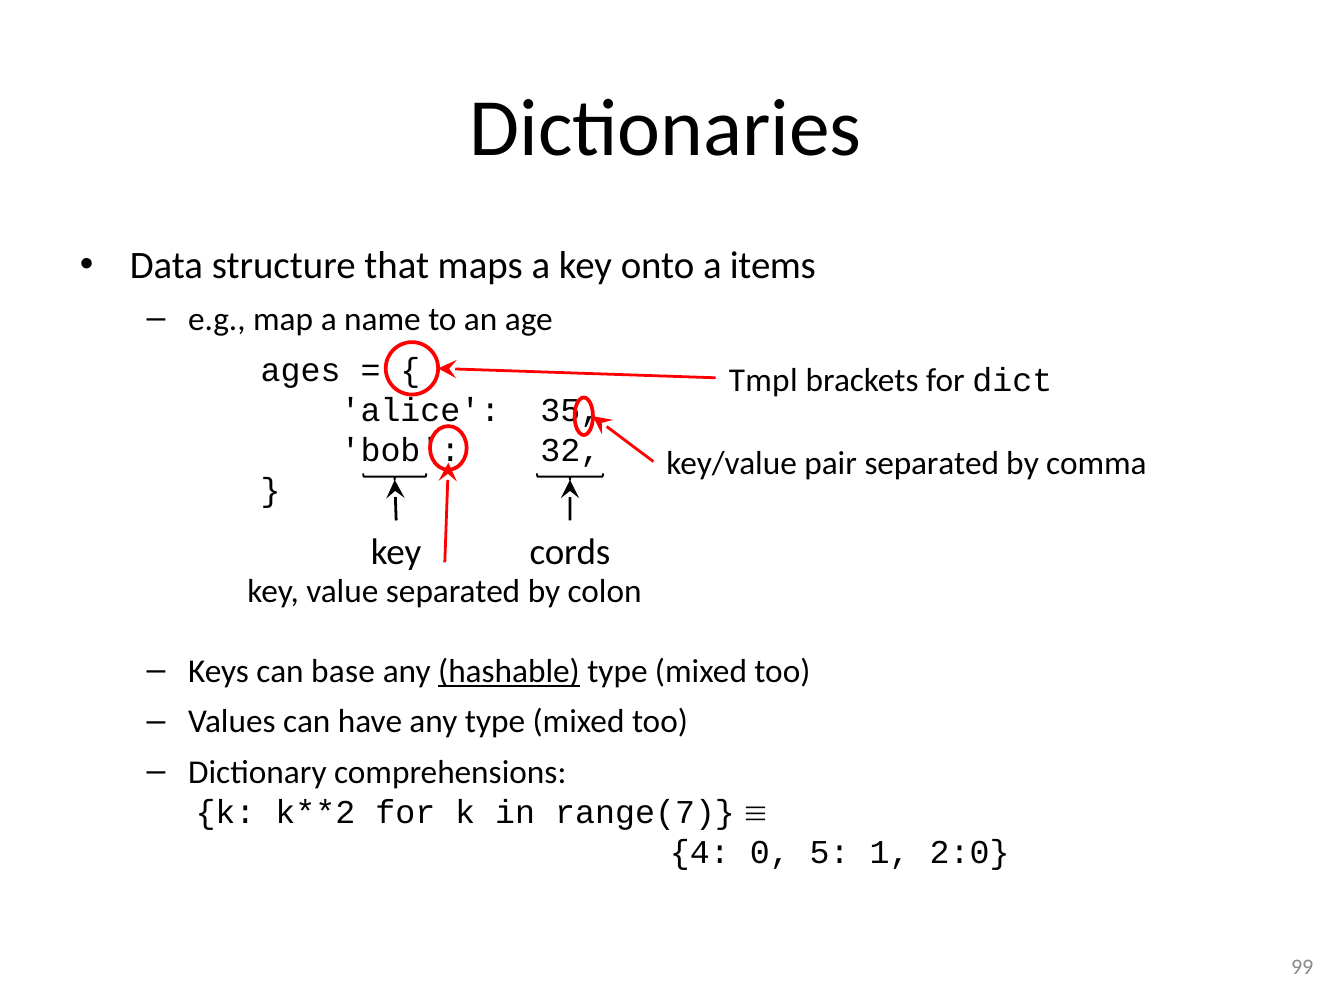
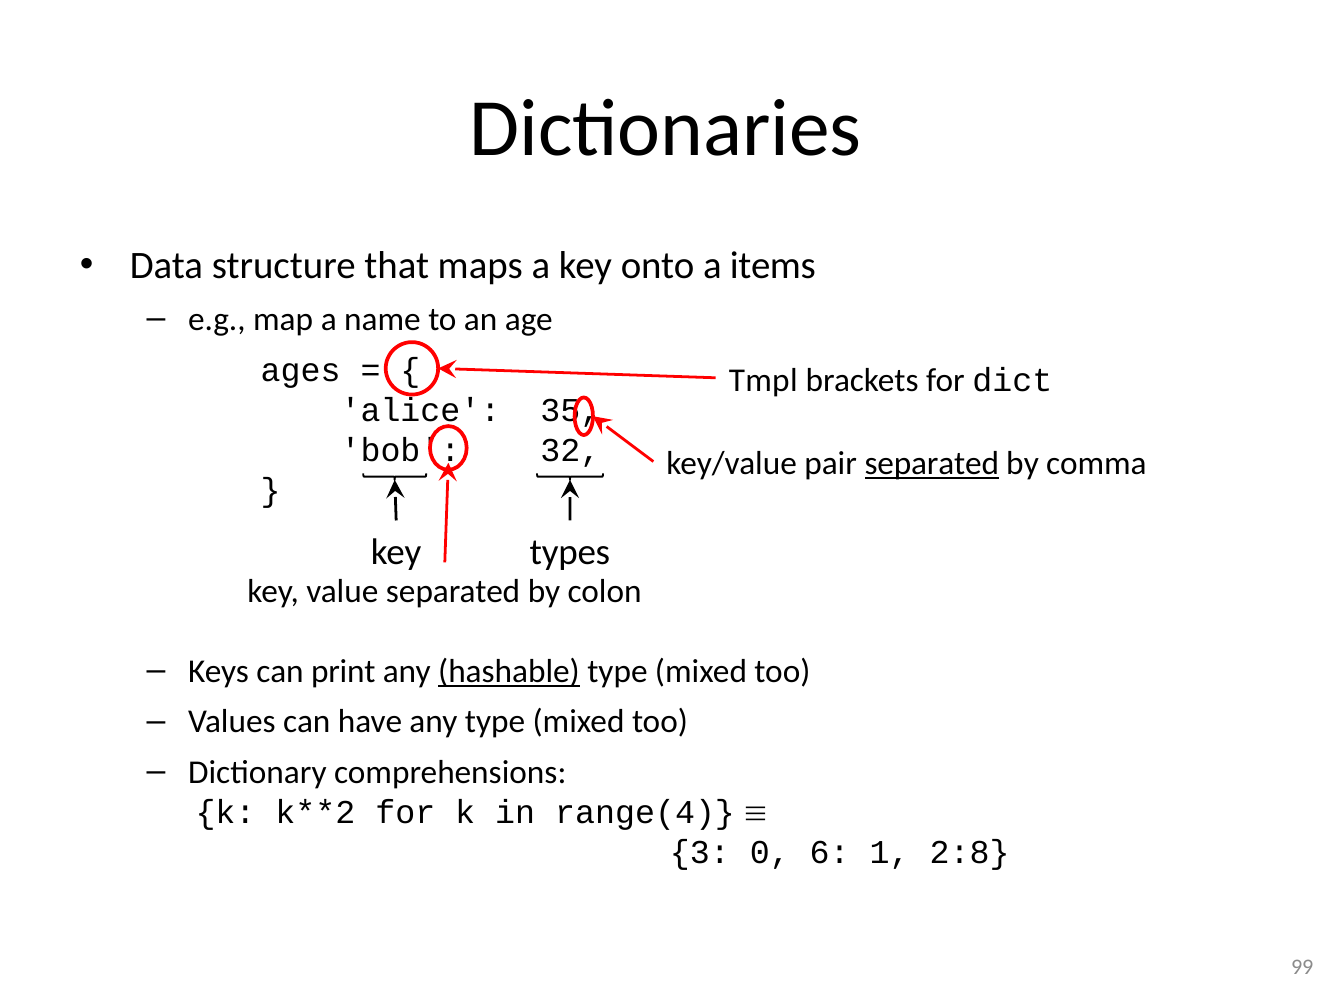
separated at (932, 464) underline: none -> present
cords: cords -> types
base: base -> print
range(7: range(7 -> range(4
4: 4 -> 3
5: 5 -> 6
2:0: 2:0 -> 2:8
